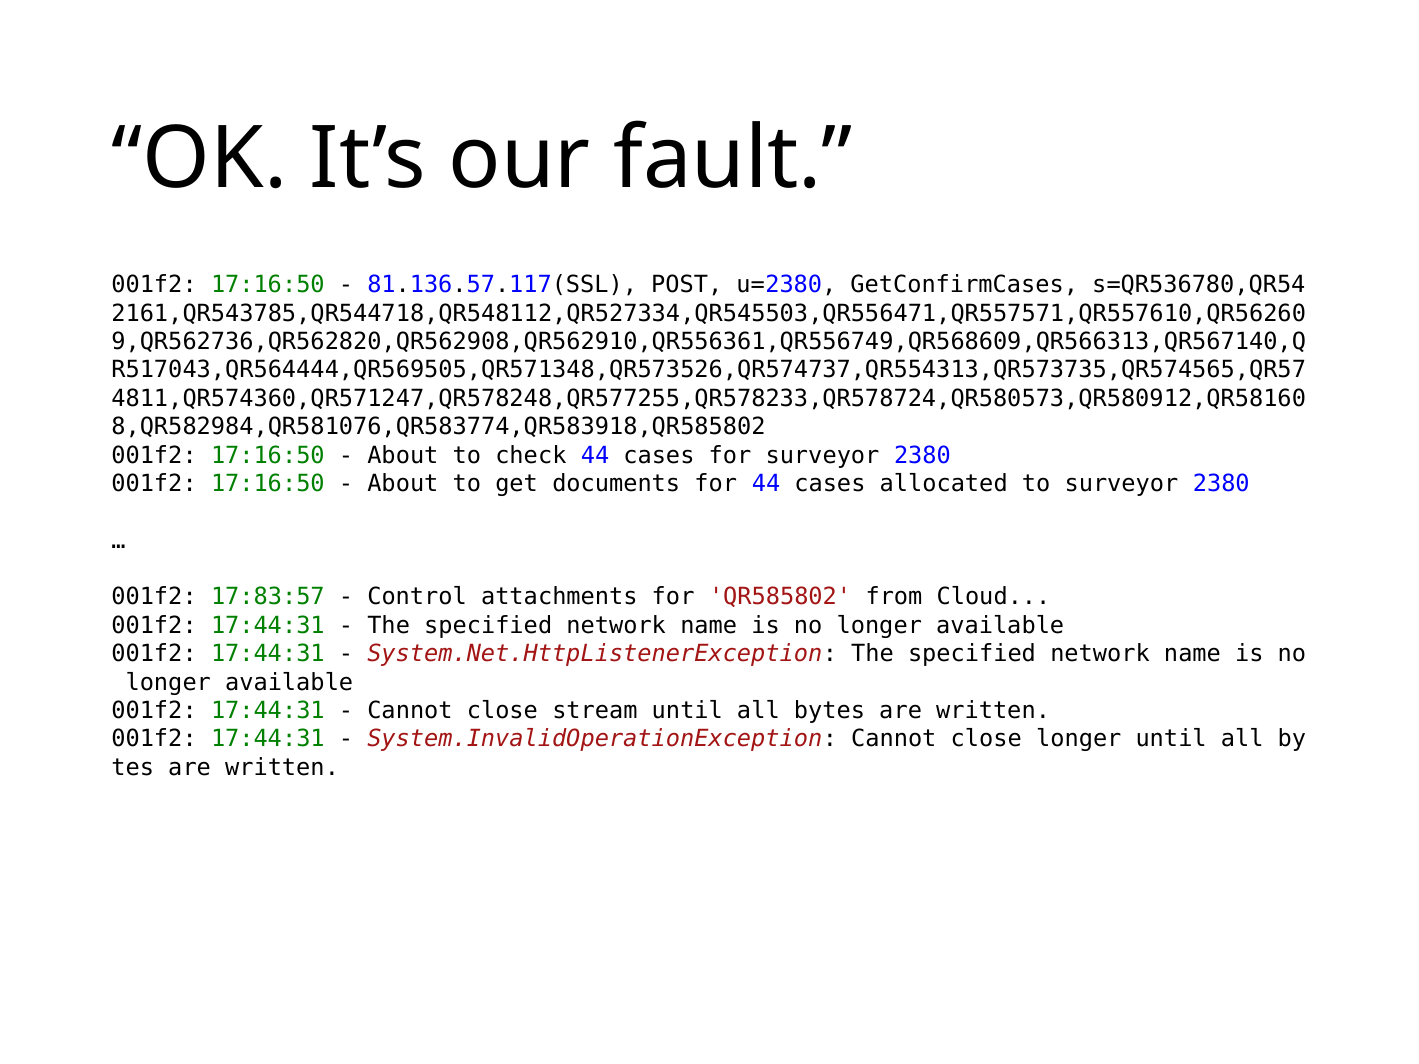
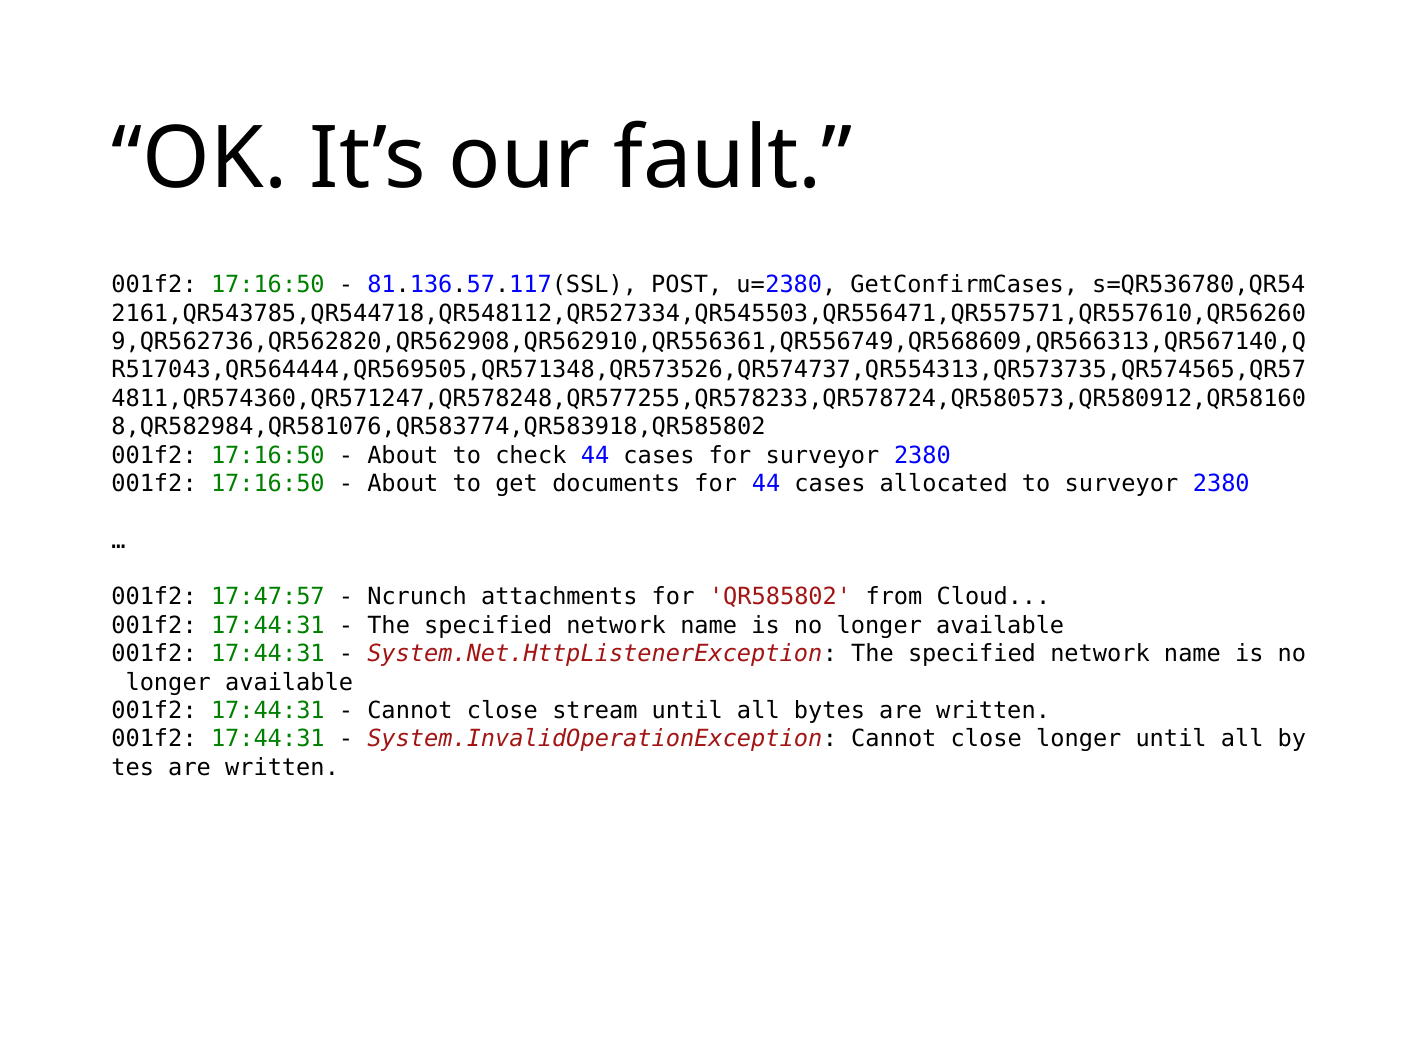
17:83:57: 17:83:57 -> 17:47:57
Control: Control -> Ncrunch
